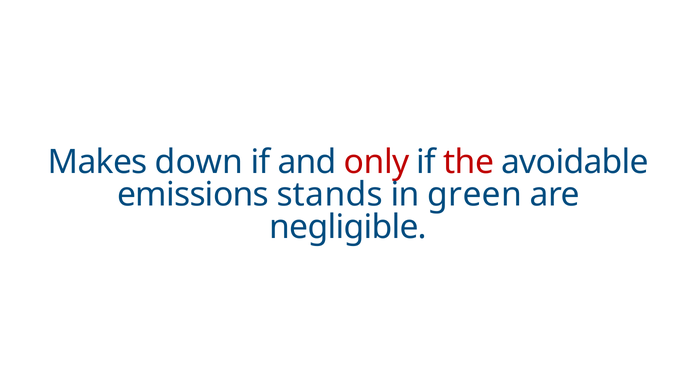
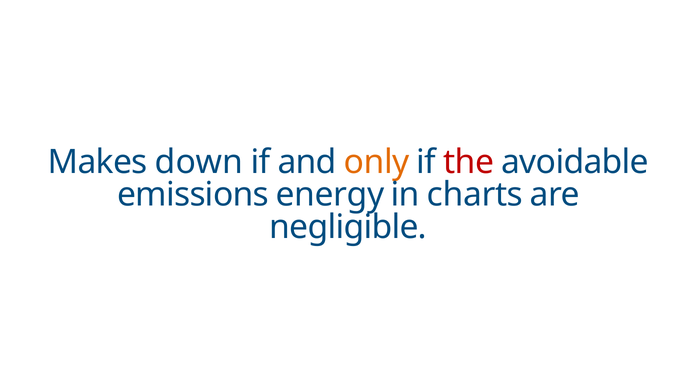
only colour: red -> orange
stands: stands -> energy
green: green -> charts
